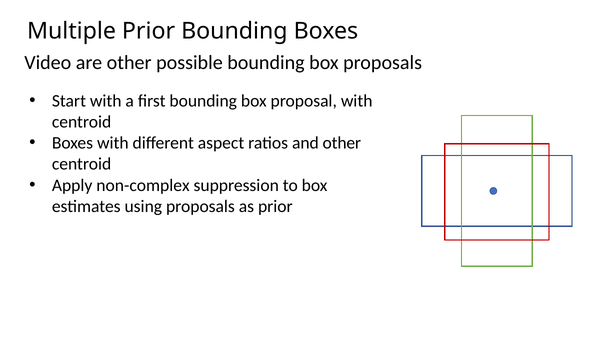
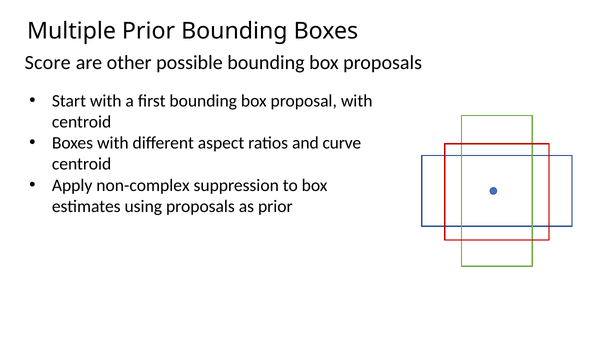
Video: Video -> Score
and other: other -> curve
